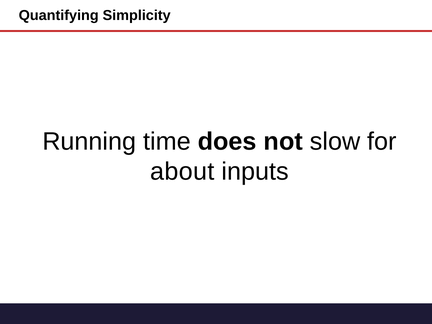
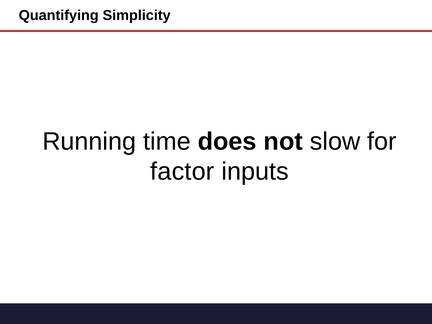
about: about -> factor
